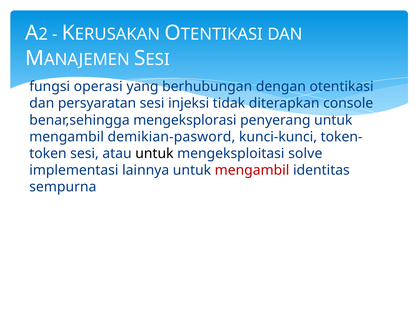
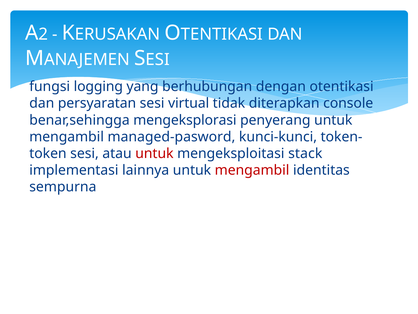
operasi: operasi -> logging
injeksi: injeksi -> virtual
demikian-pasword: demikian-pasword -> managed-pasword
untuk at (154, 153) colour: black -> red
solve: solve -> stack
